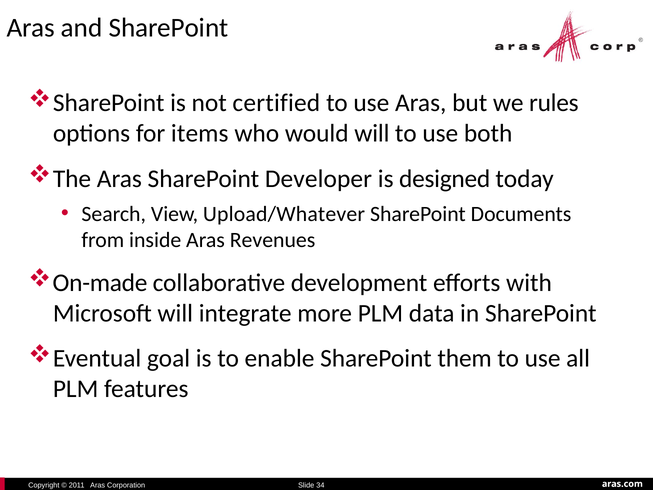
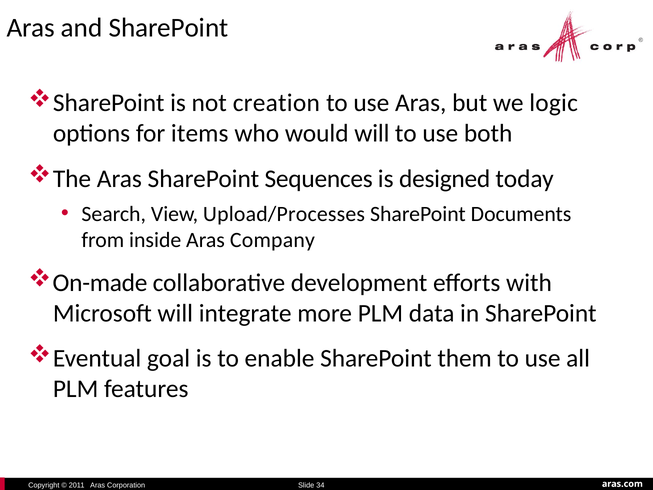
certified: certified -> creation
rules: rules -> logic
Developer: Developer -> Sequences
Upload/Whatever: Upload/Whatever -> Upload/Processes
Revenues: Revenues -> Company
